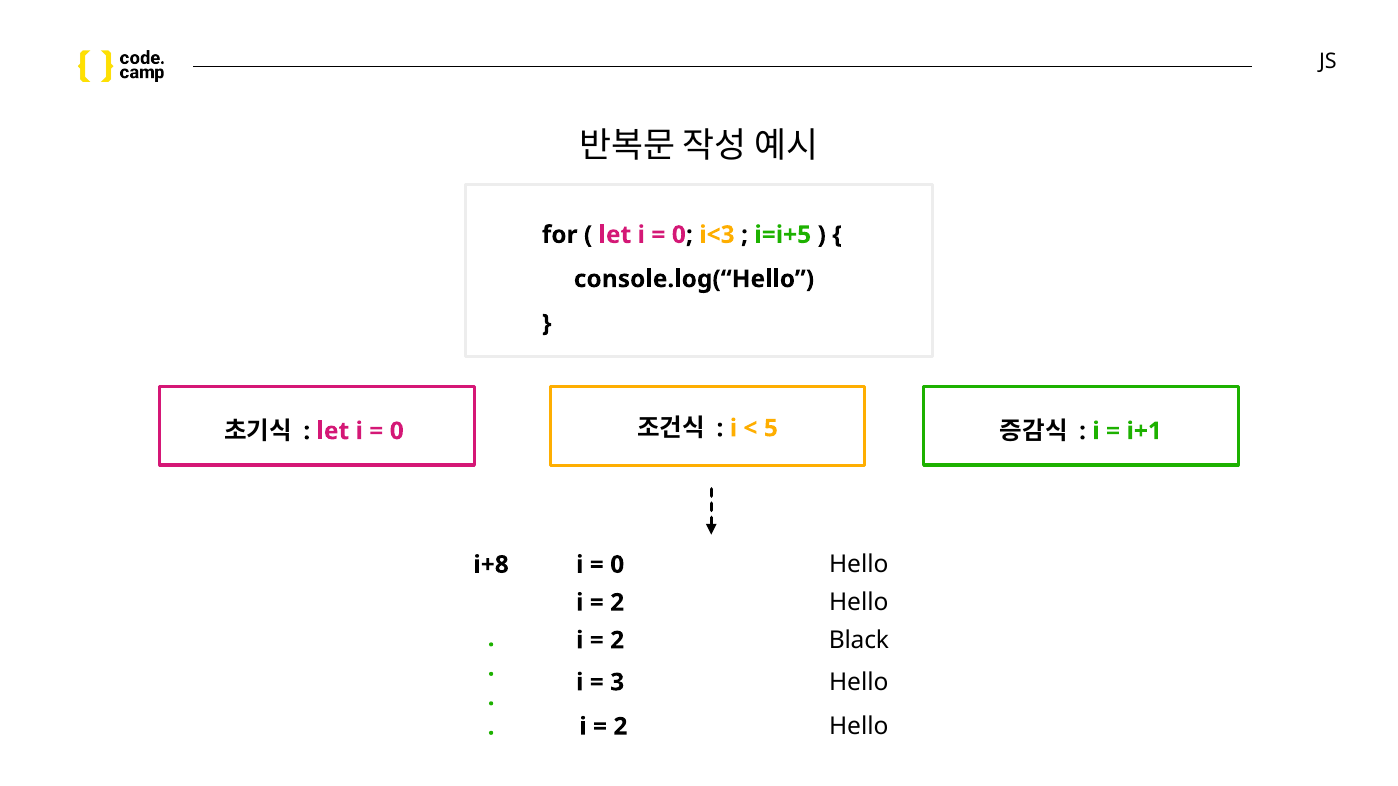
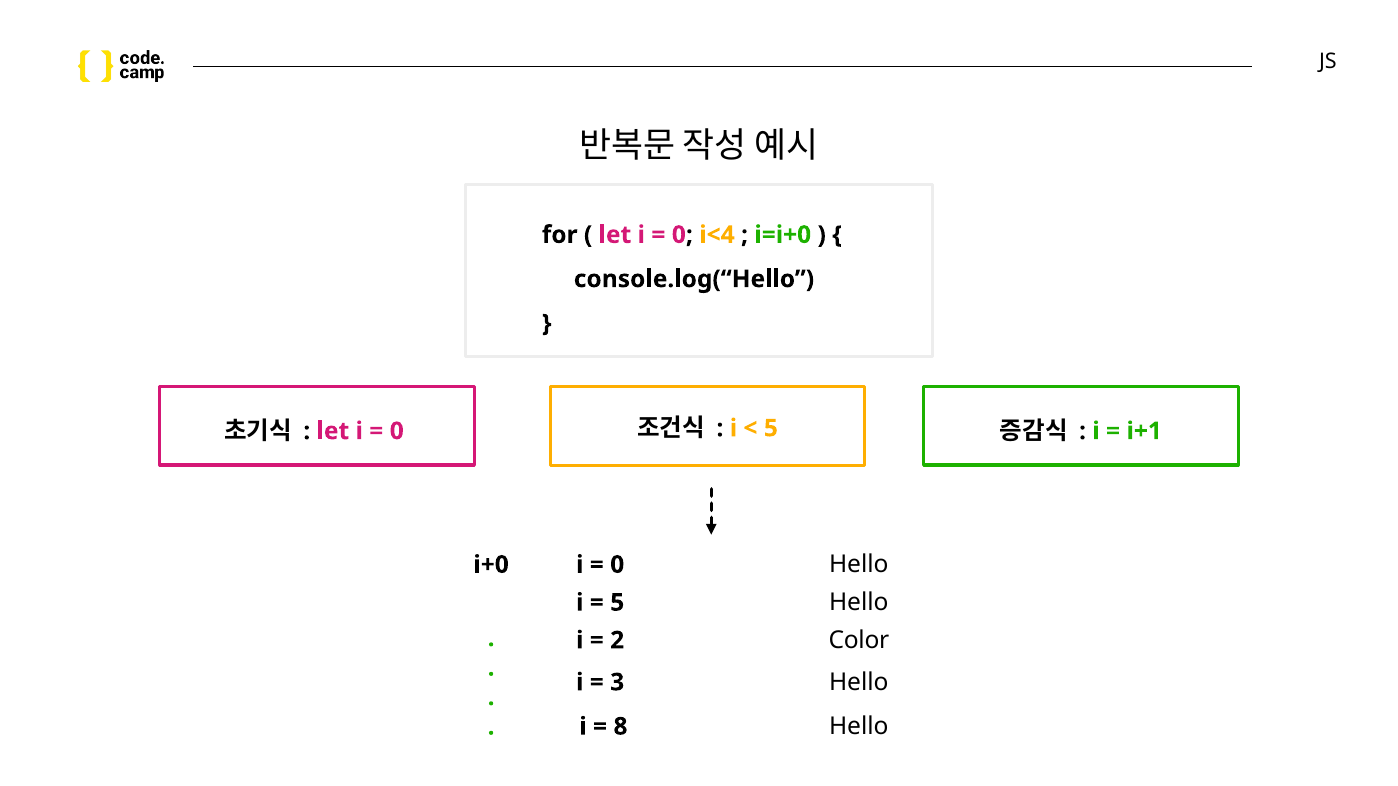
i<3: i<3 -> i<4
i=i+5: i=i+5 -> i=i+0
i+8: i+8 -> i+0
2 at (617, 603): 2 -> 5
Black: Black -> Color
2 at (621, 726): 2 -> 8
